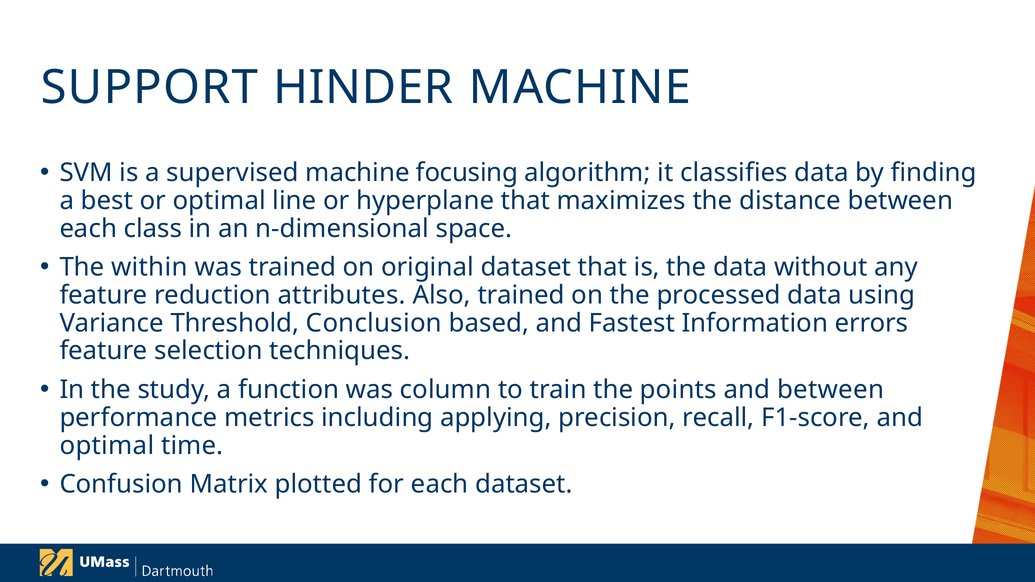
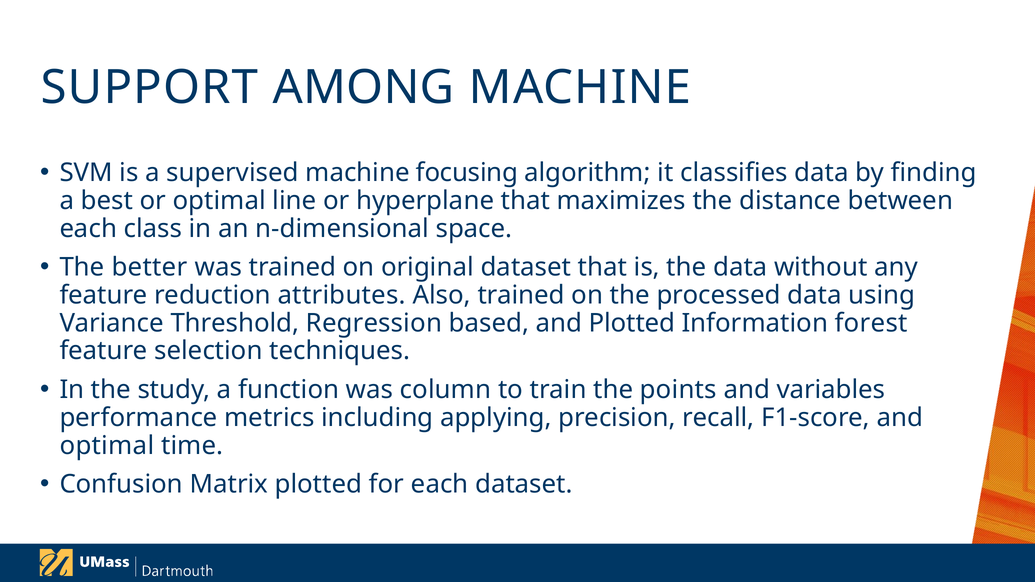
HINDER: HINDER -> AMONG
within: within -> better
Conclusion: Conclusion -> Regression
and Fastest: Fastest -> Plotted
errors: errors -> forest
and between: between -> variables
